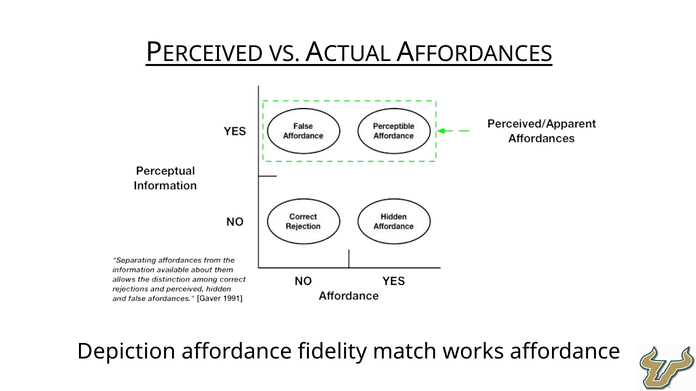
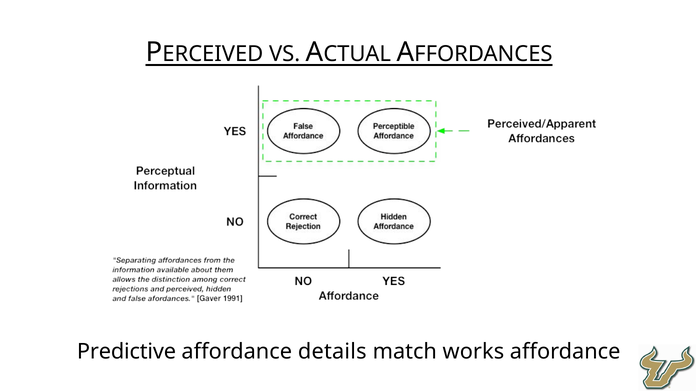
Depiction: Depiction -> Predictive
fidelity: fidelity -> details
